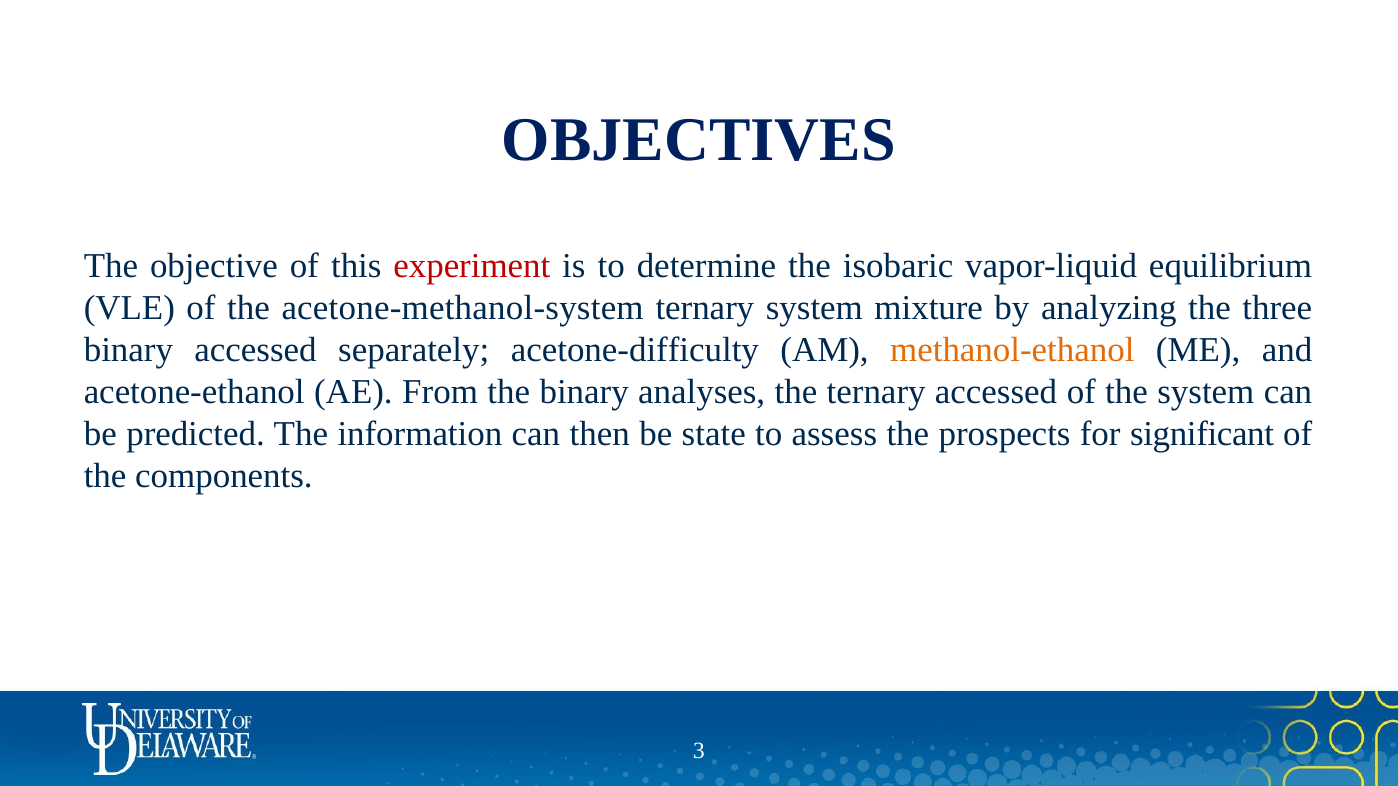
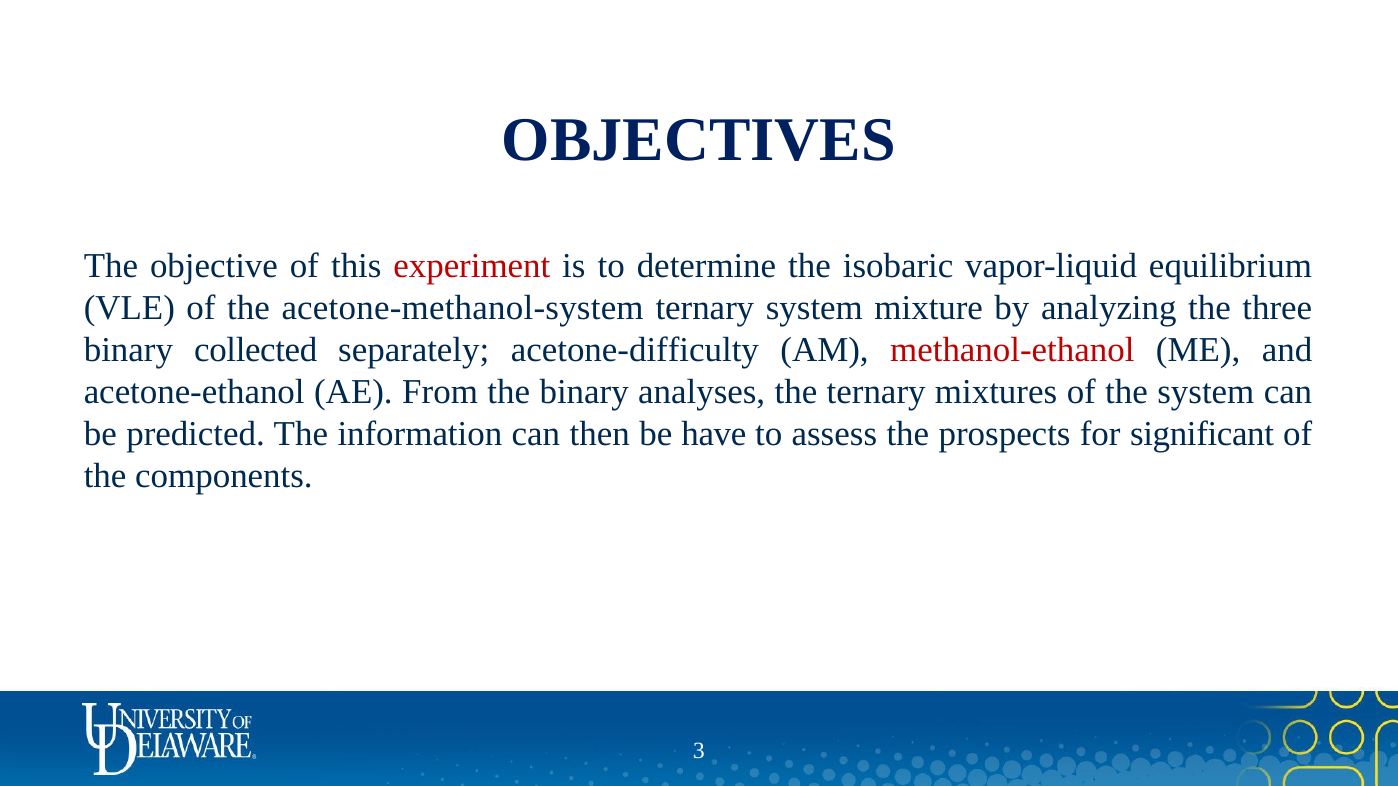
binary accessed: accessed -> collected
methanol-ethanol colour: orange -> red
ternary accessed: accessed -> mixtures
state: state -> have
